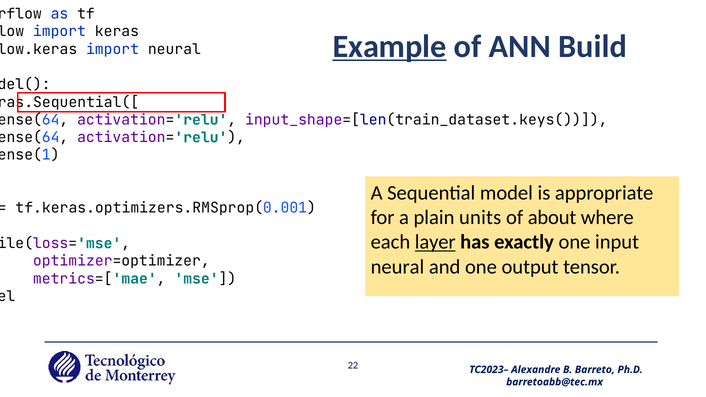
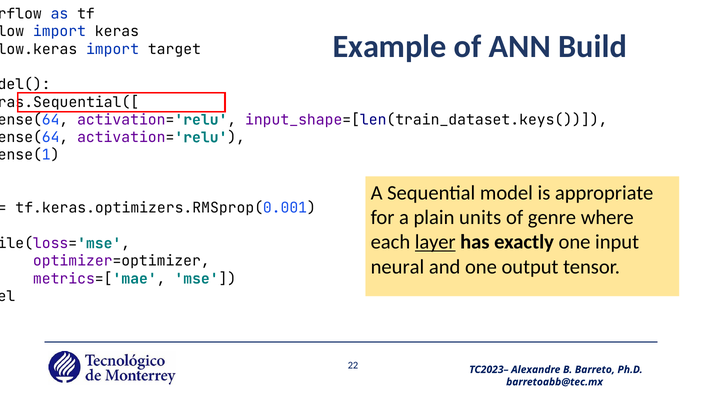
Example underline: present -> none
import neural: neural -> target
about: about -> genre
